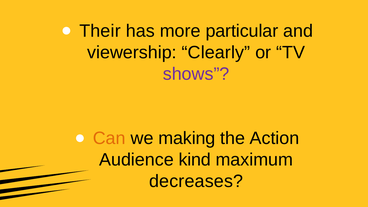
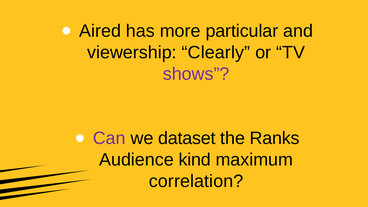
Their: Their -> Aired
Can colour: orange -> purple
making: making -> dataset
Action: Action -> Ranks
decreases: decreases -> correlation
